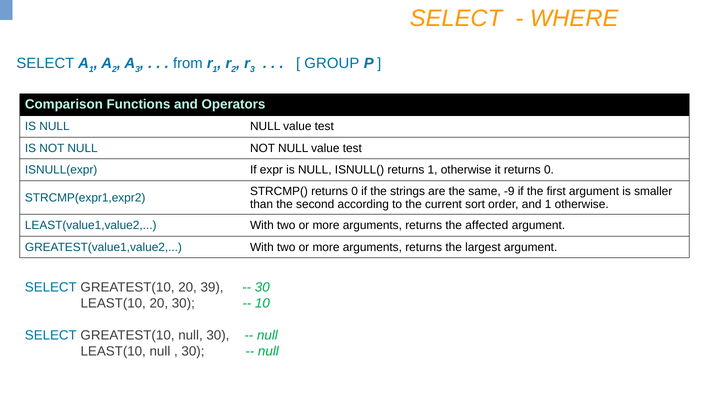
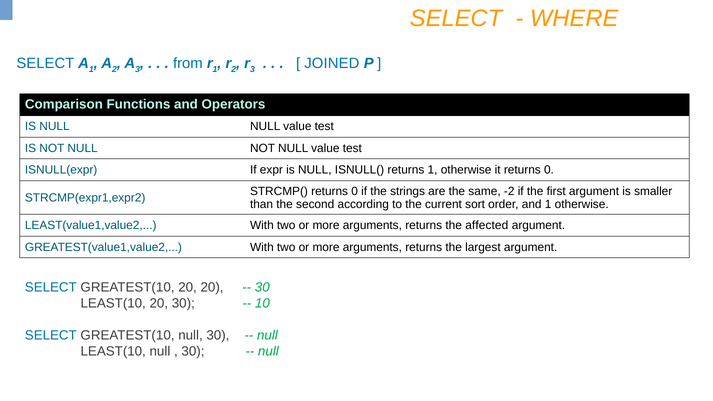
GROUP: GROUP -> JOINED
-9: -9 -> -2
20 39: 39 -> 20
